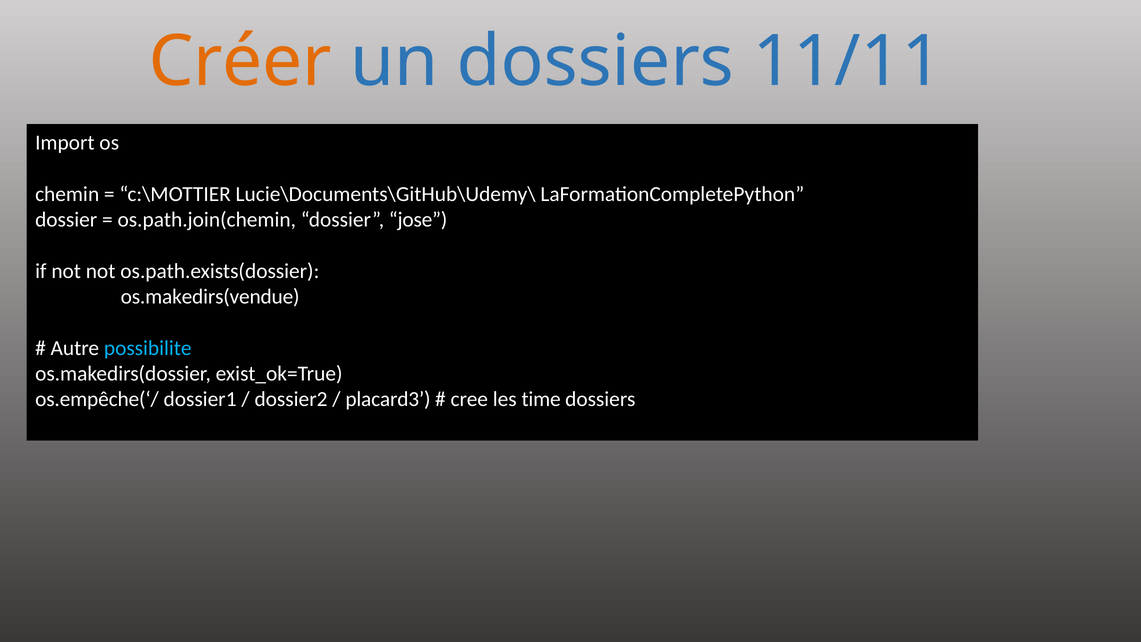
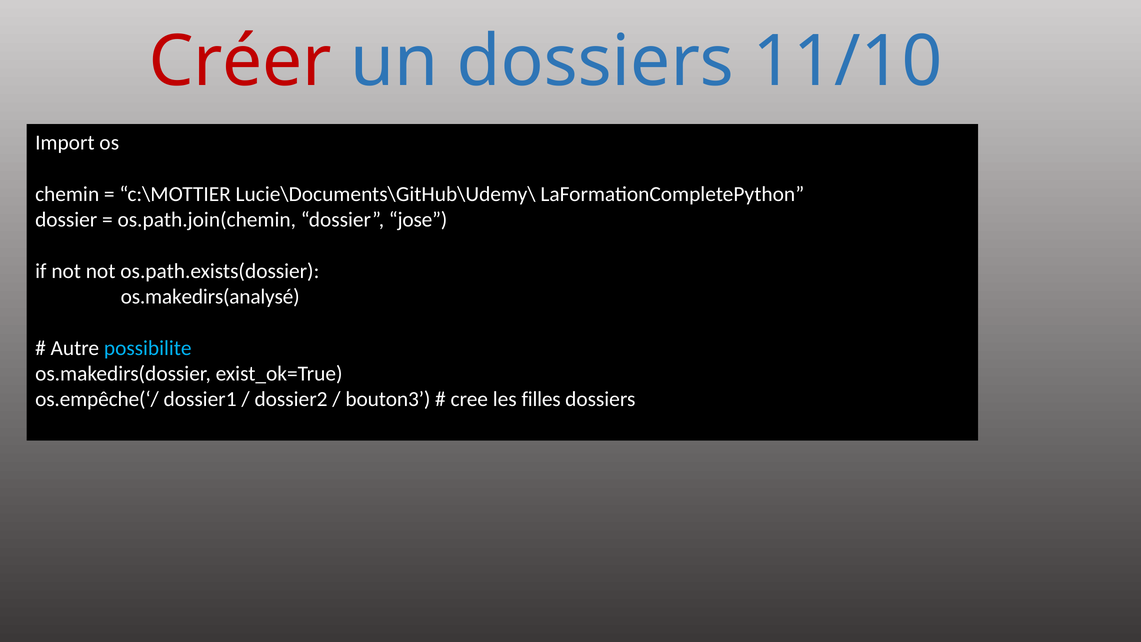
Créer colour: orange -> red
11/11: 11/11 -> 11/10
os.makedirs(vendue: os.makedirs(vendue -> os.makedirs(analysé
placard3: placard3 -> bouton3
time: time -> filles
